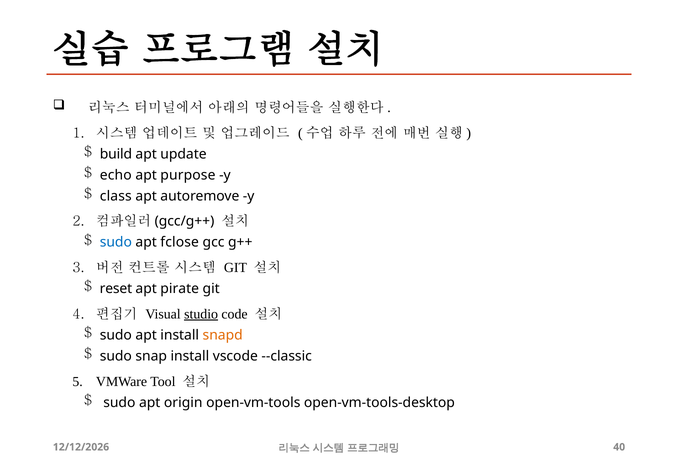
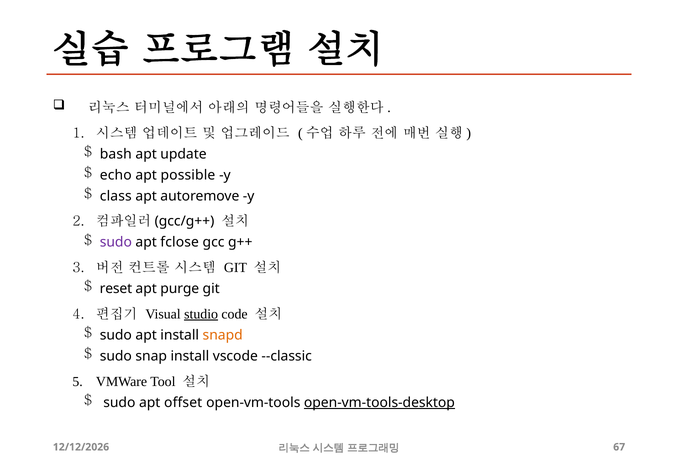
build: build -> bash
purpose: purpose -> possible
sudo at (116, 243) colour: blue -> purple
pirate: pirate -> purge
origin: origin -> offset
open-vm-tools-desktop underline: none -> present
40: 40 -> 67
